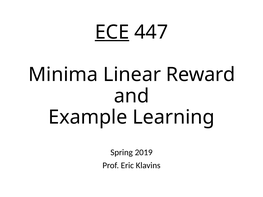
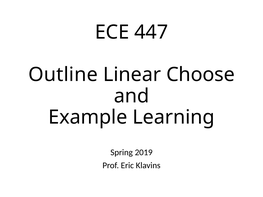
ECE underline: present -> none
Minima: Minima -> Outline
Reward: Reward -> Choose
